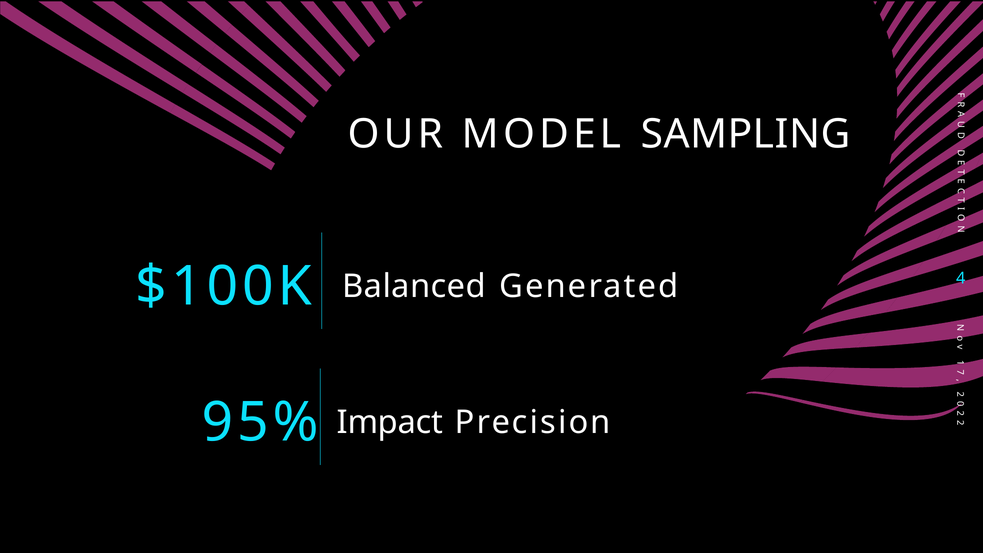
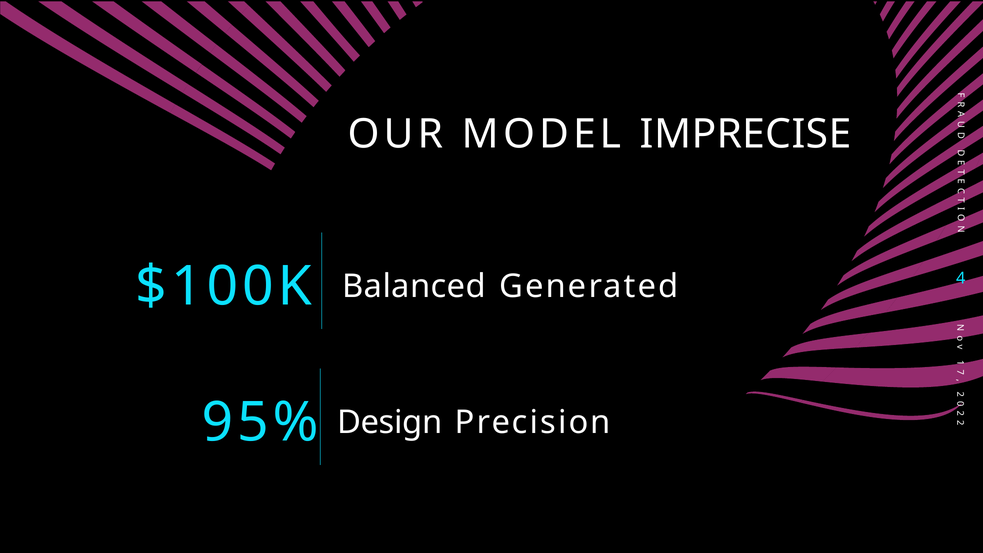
SAMPLING: SAMPLING -> IMPRECISE
Impact: Impact -> Design
